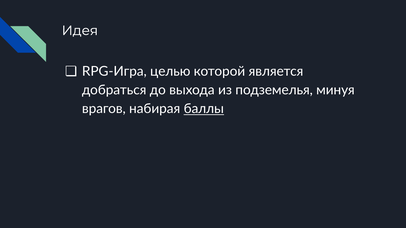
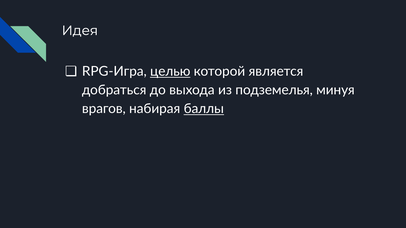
целью underline: none -> present
